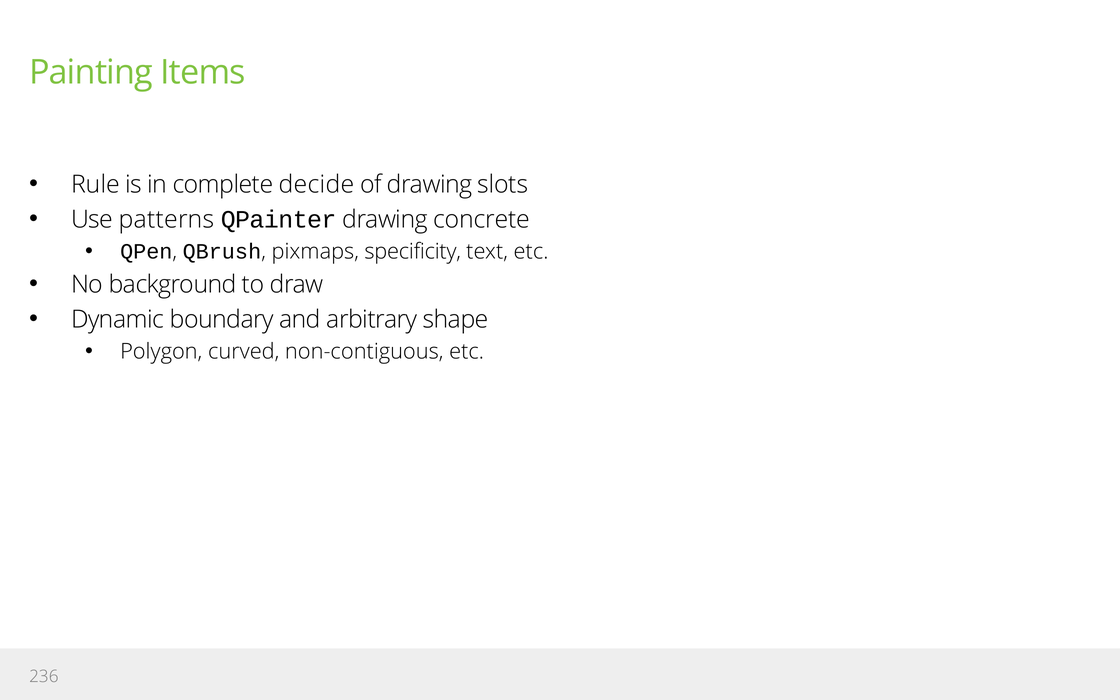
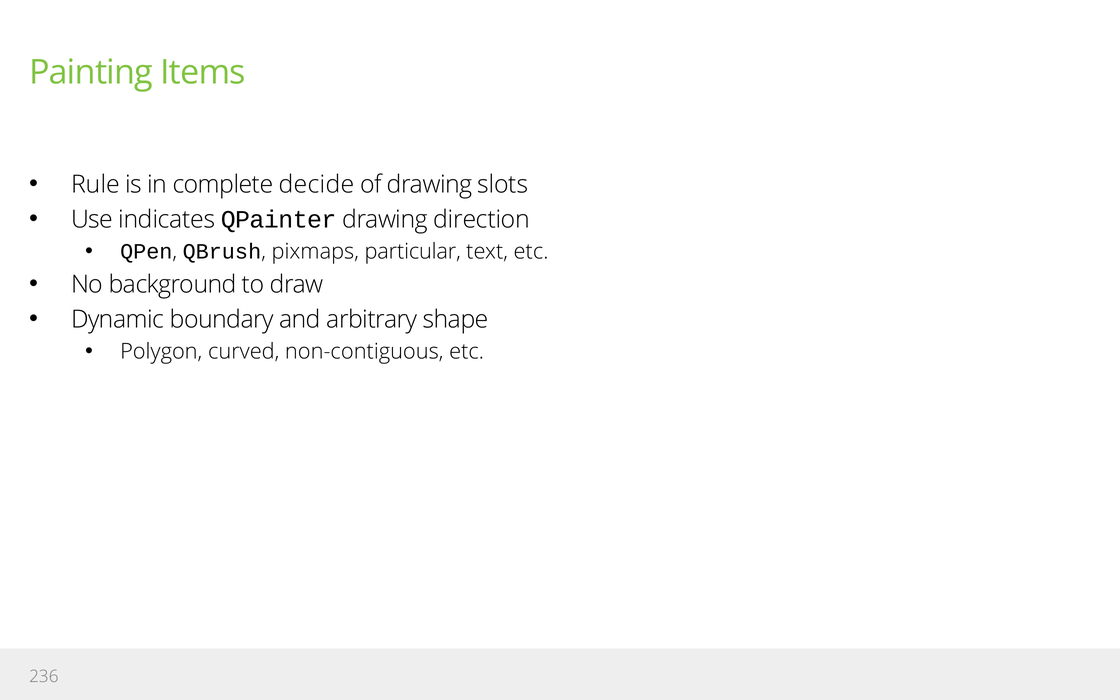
patterns: patterns -> indicates
concrete: concrete -> direction
specificity: specificity -> particular
